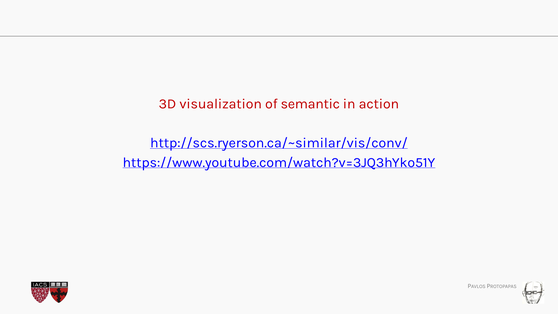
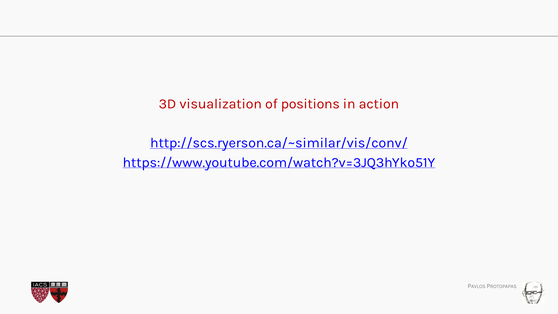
semantic: semantic -> positions
